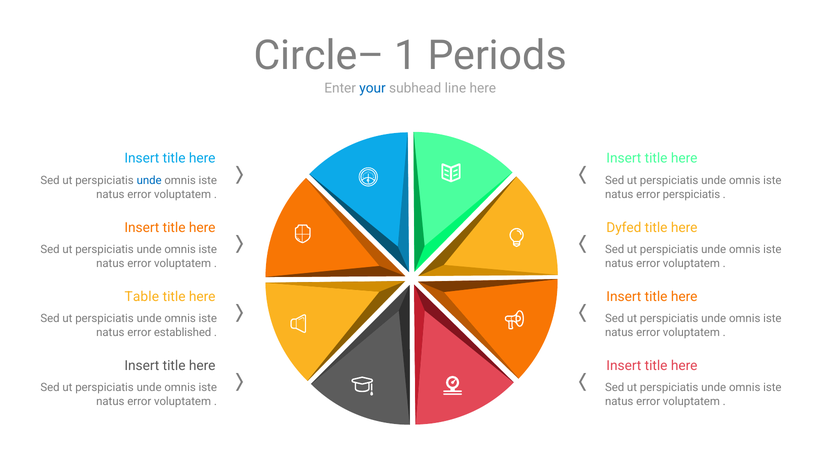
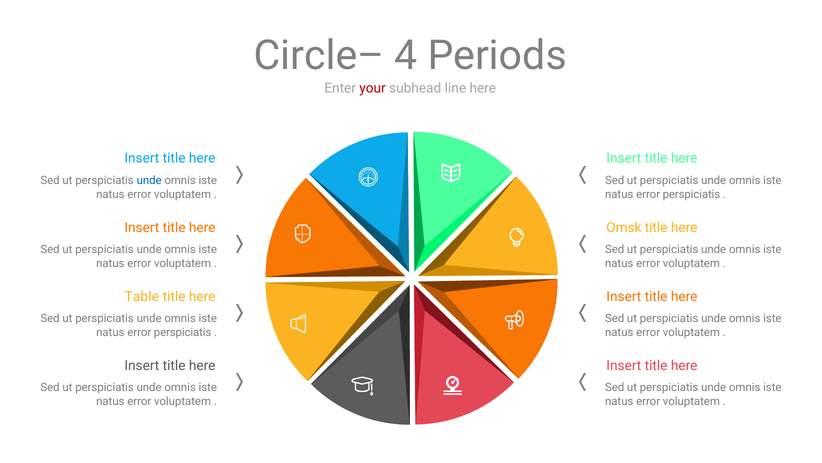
1: 1 -> 4
your colour: blue -> red
Dyfed: Dyfed -> Omsk
established at (183, 332): established -> perspiciatis
